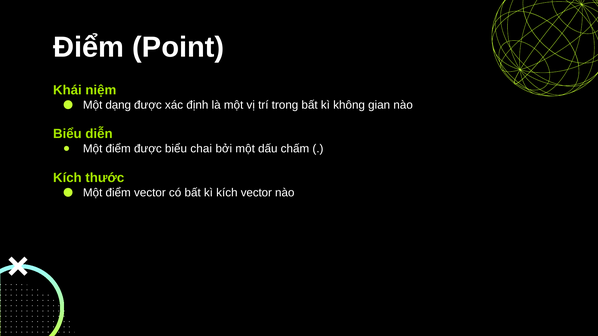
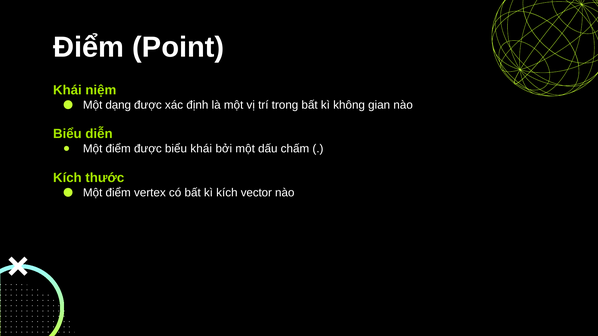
biểu chai: chai -> khái
điểm vector: vector -> vertex
